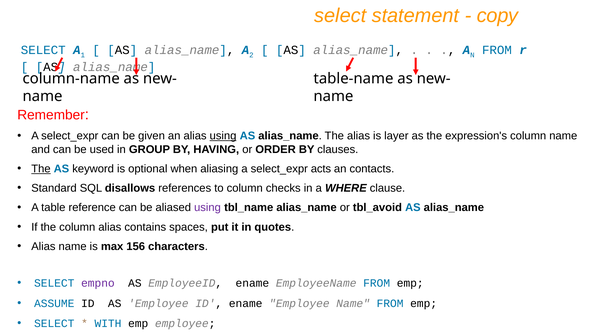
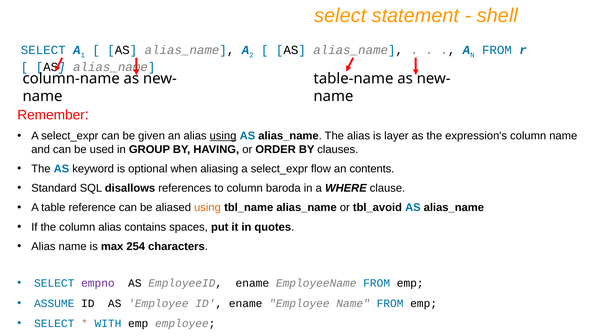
copy: copy -> shell
The at (41, 169) underline: present -> none
acts: acts -> flow
contacts: contacts -> contents
checks: checks -> baroda
using at (207, 207) colour: purple -> orange
156: 156 -> 254
